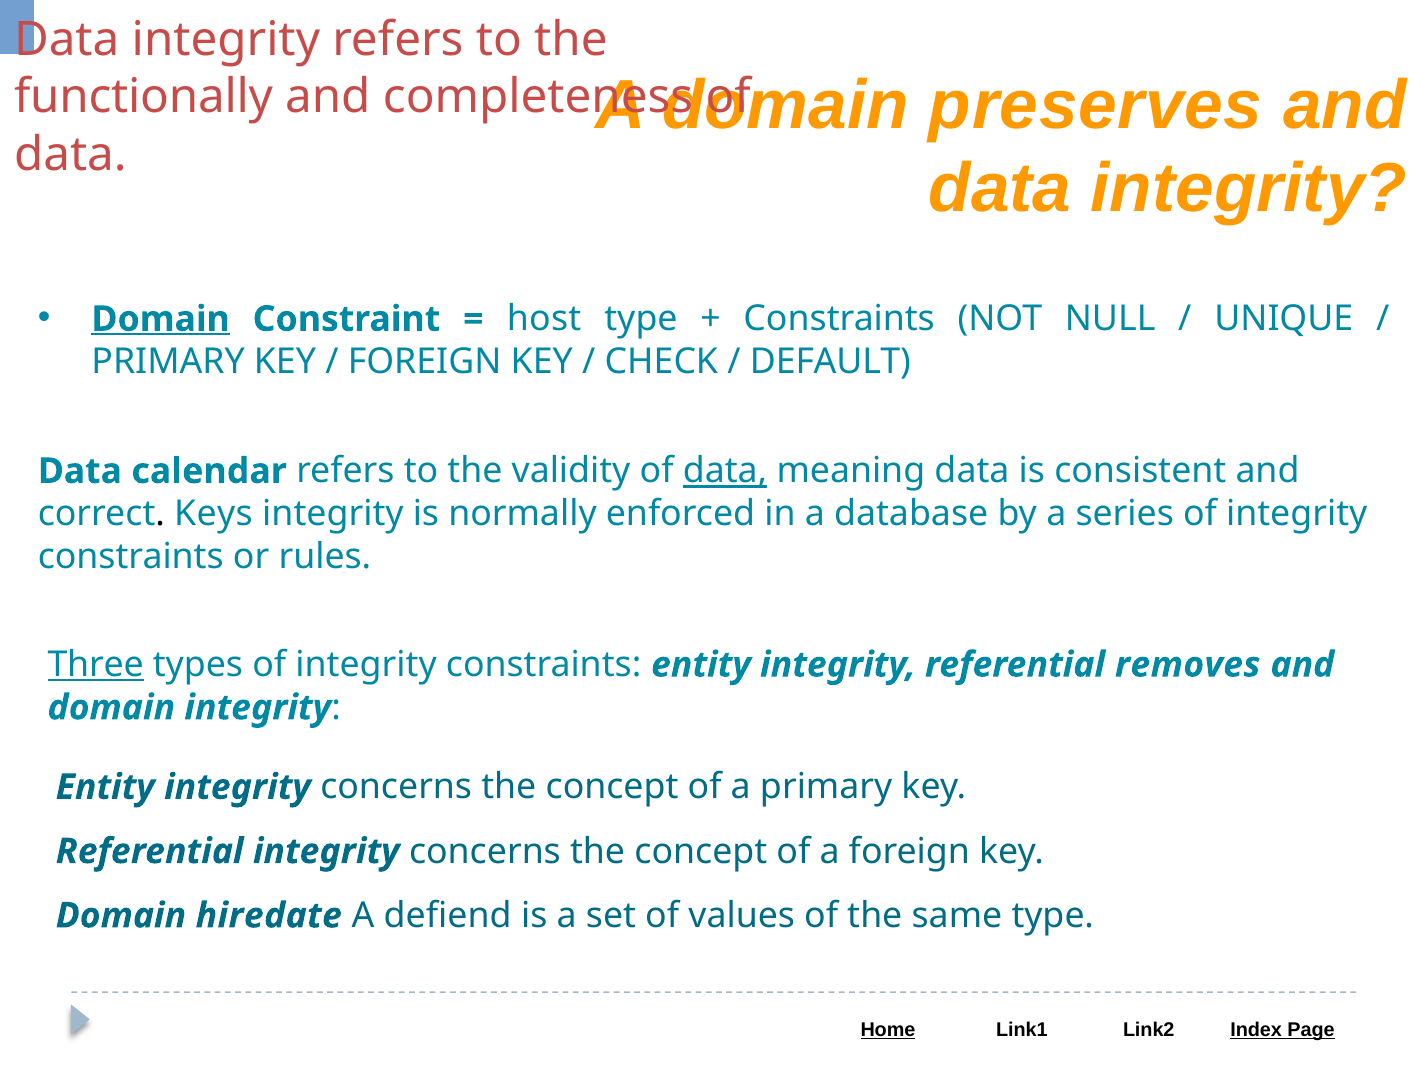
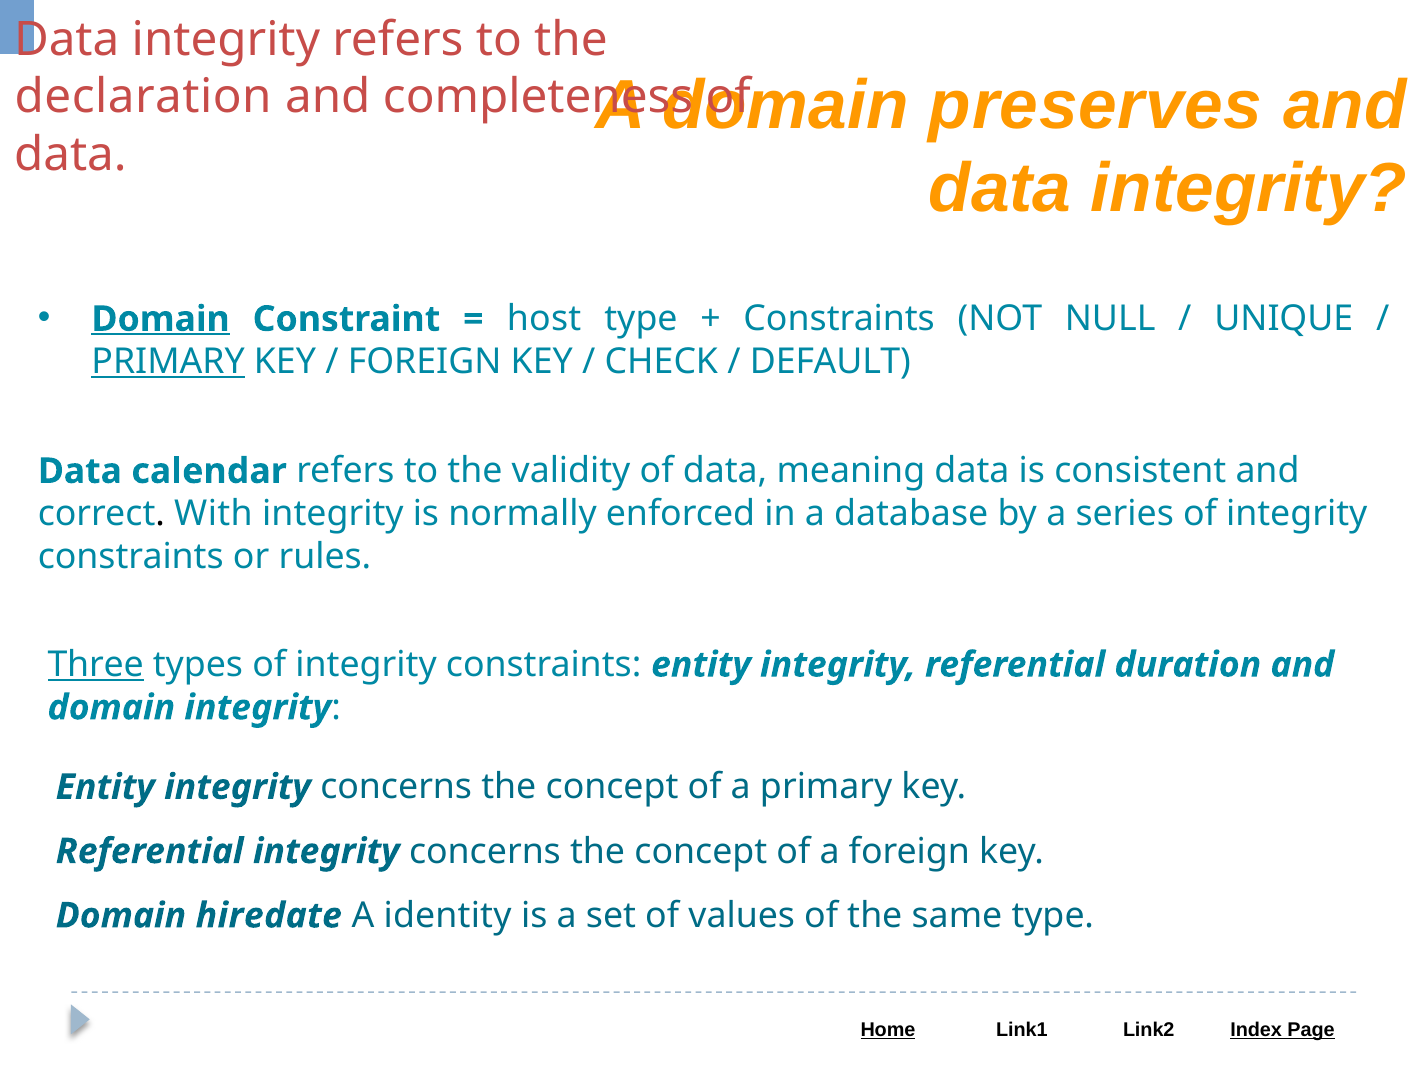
functionally: functionally -> declaration
PRIMARY at (168, 362) underline: none -> present
data at (725, 471) underline: present -> none
Keys: Keys -> With
removes: removes -> duration
defiend: defiend -> identity
